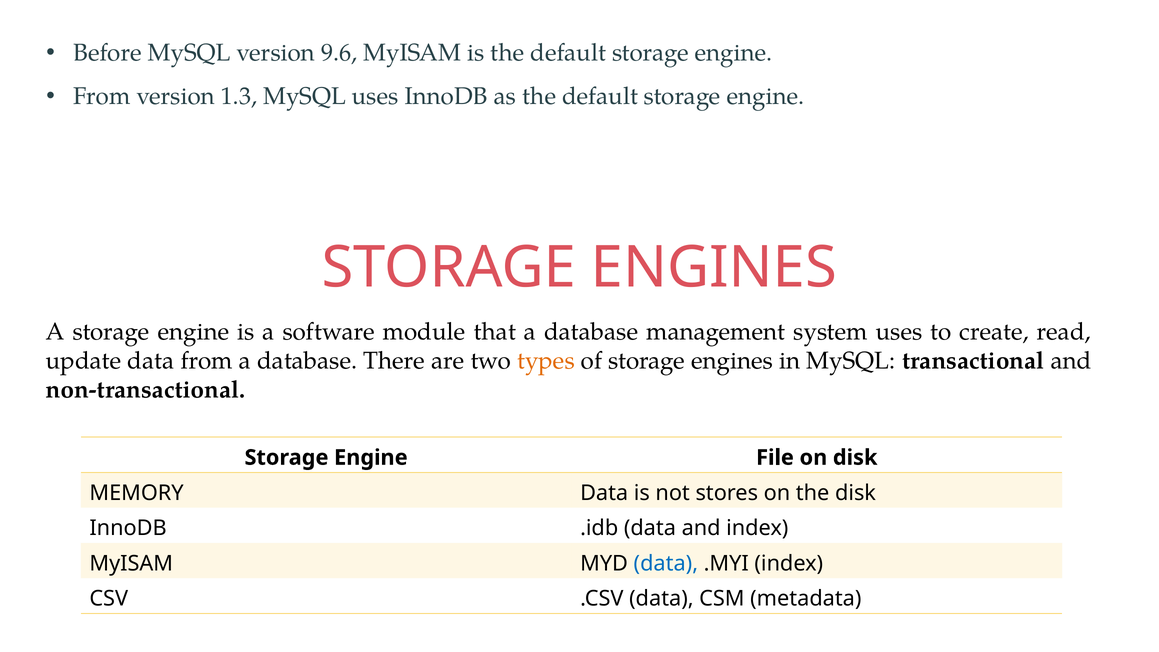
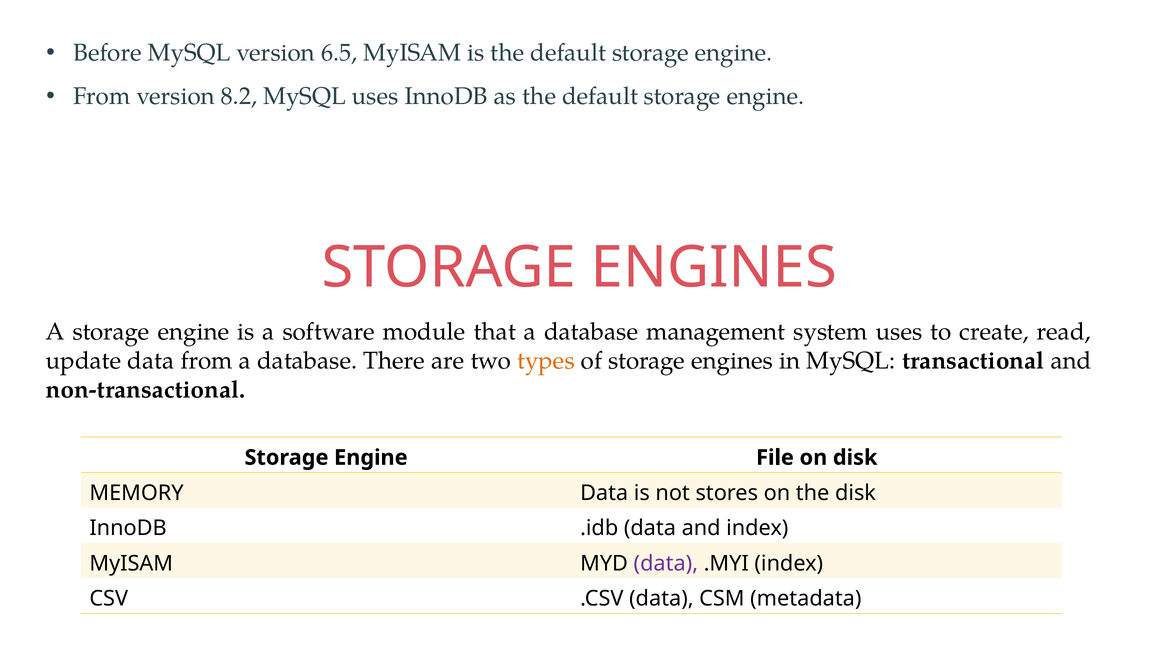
9.6: 9.6 -> 6.5
1.3: 1.3 -> 8.2
data at (666, 563) colour: blue -> purple
